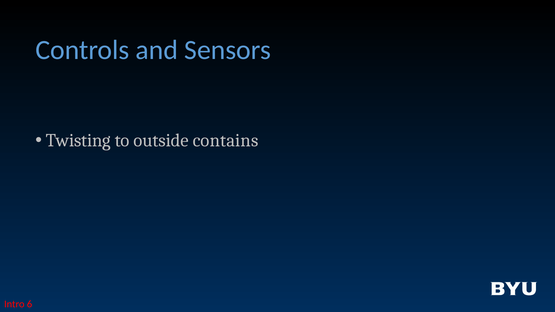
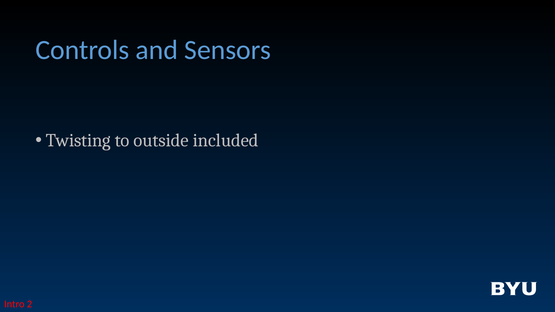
contains: contains -> included
6: 6 -> 2
